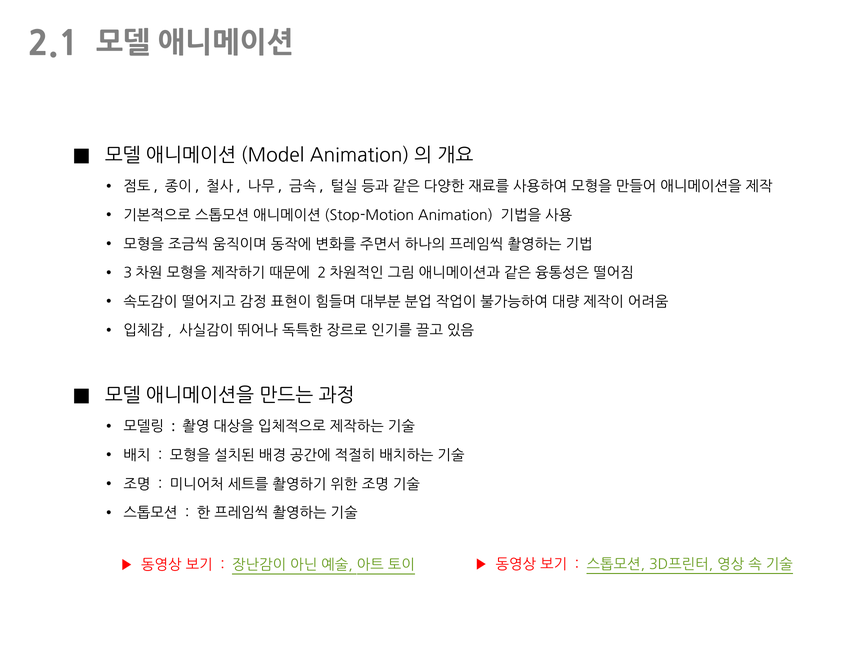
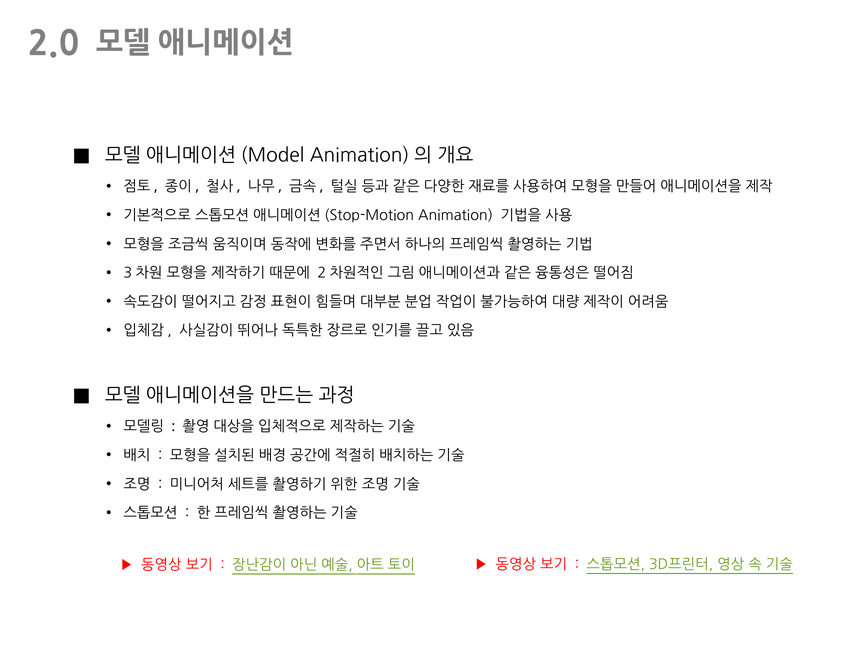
2.1: 2.1 -> 2.0
